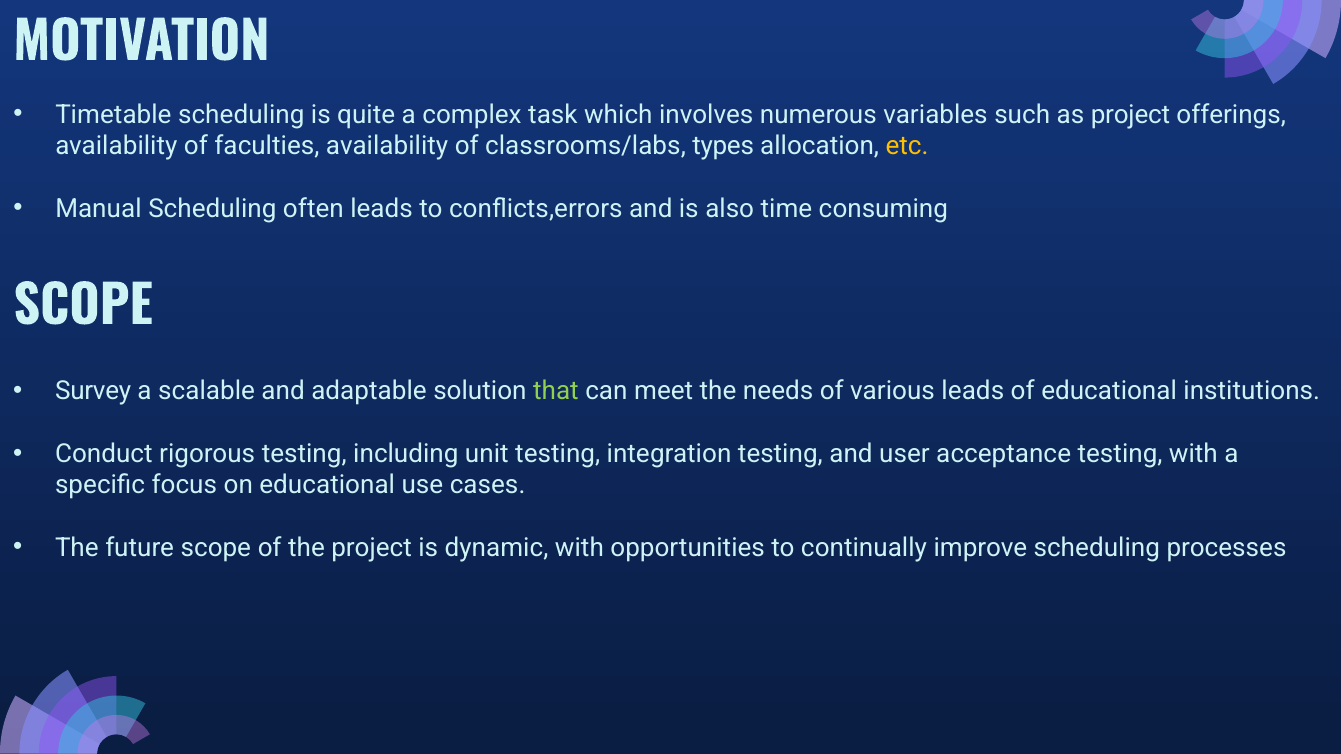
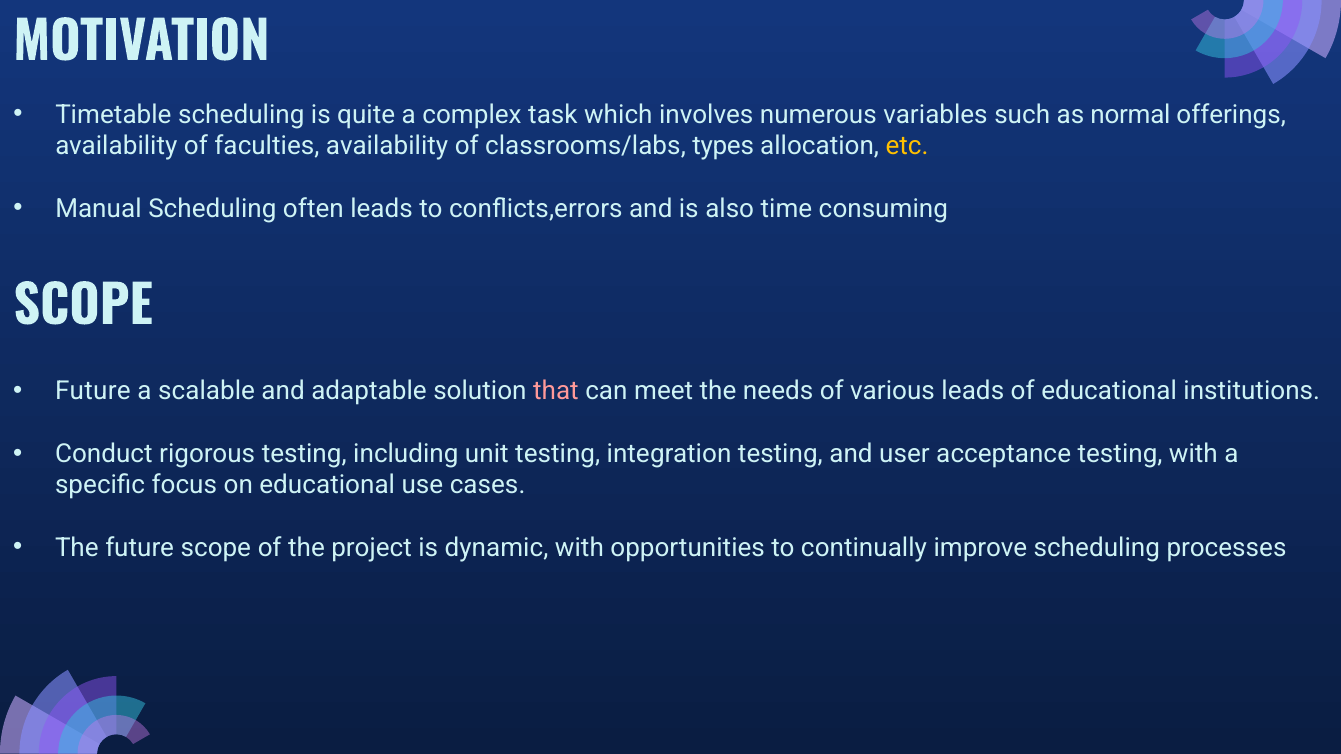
as project: project -> normal
Survey at (93, 391): Survey -> Future
that colour: light green -> pink
